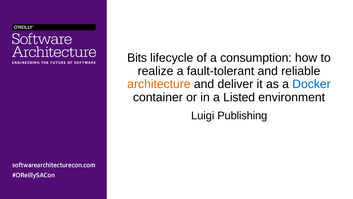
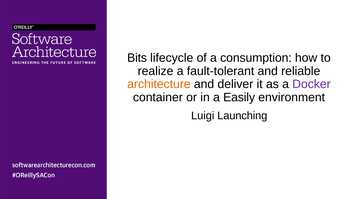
Docker colour: blue -> purple
Listed: Listed -> Easily
Publishing: Publishing -> Launching
